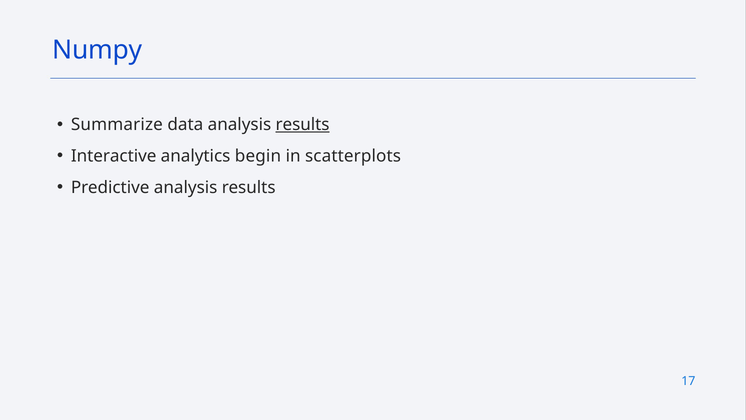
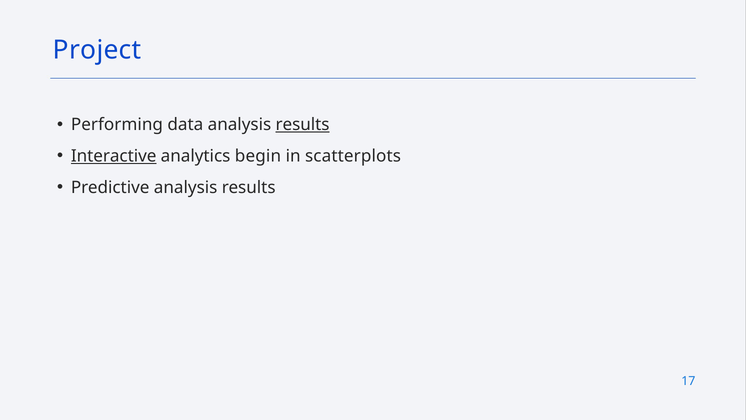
Numpy: Numpy -> Project
Summarize: Summarize -> Performing
Interactive underline: none -> present
